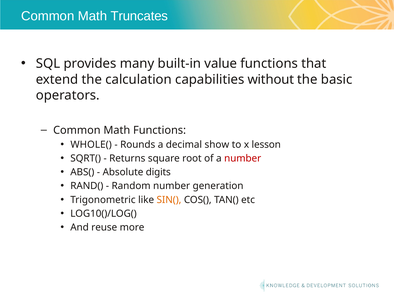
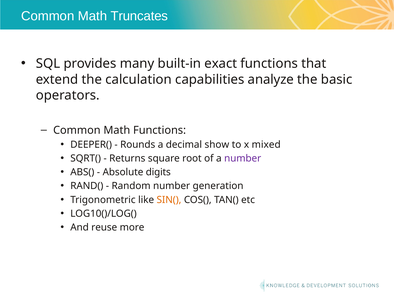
value: value -> exact
without: without -> analyze
WHOLE(: WHOLE( -> DEEPER(
lesson: lesson -> mixed
number at (243, 158) colour: red -> purple
